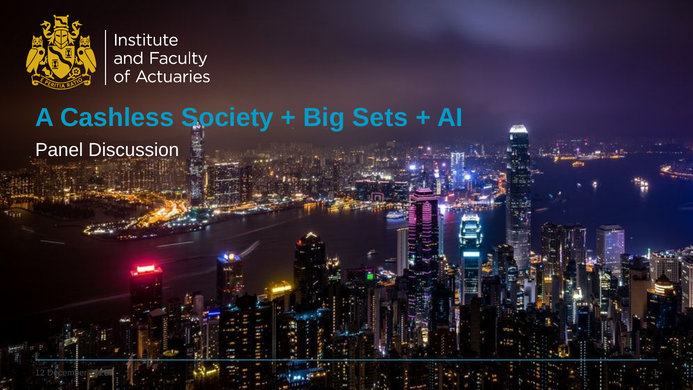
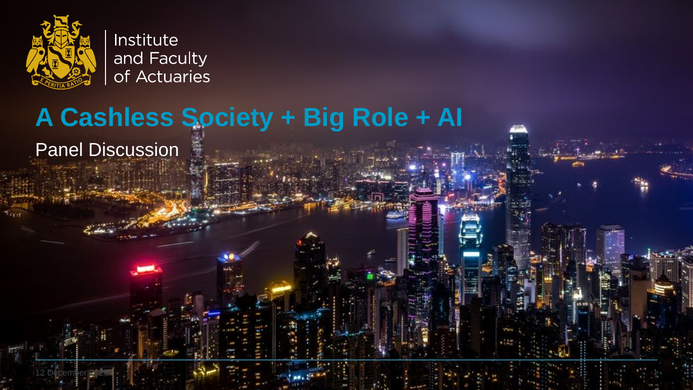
Sets: Sets -> Role
